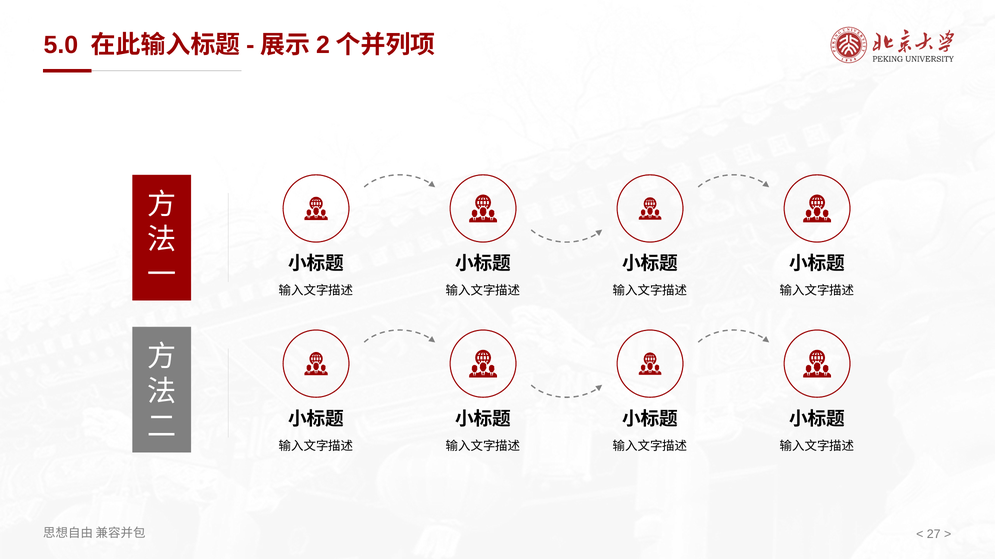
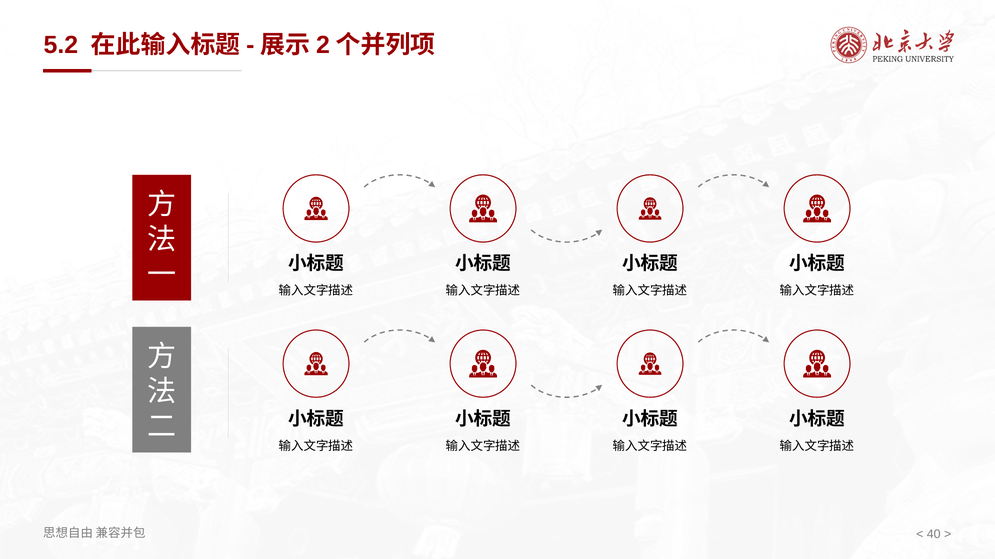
5.0: 5.0 -> 5.2
27: 27 -> 40
